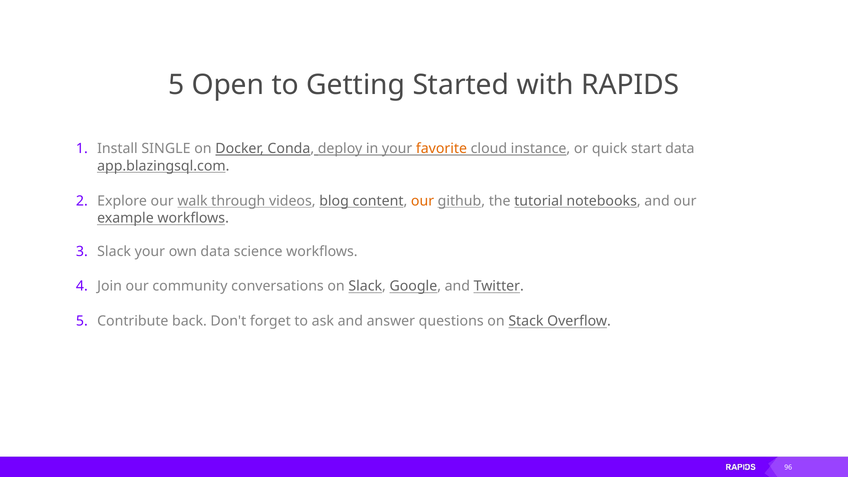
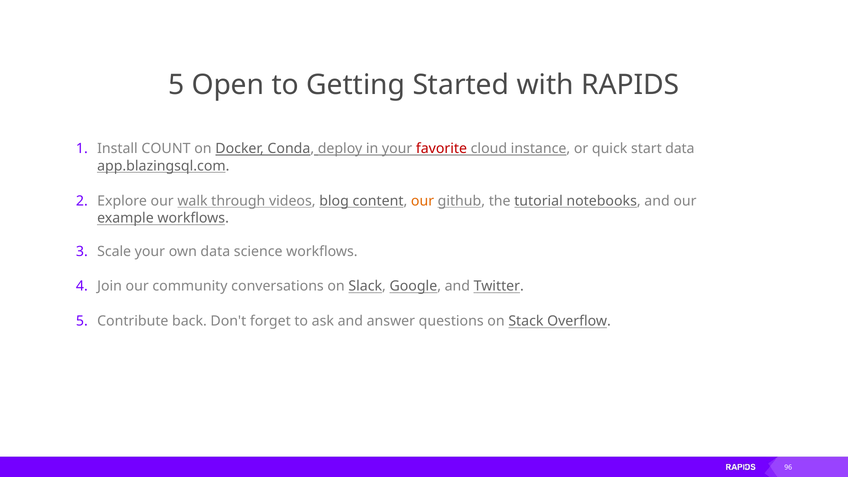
SINGLE: SINGLE -> COUNT
favorite colour: orange -> red
Slack at (114, 252): Slack -> Scale
